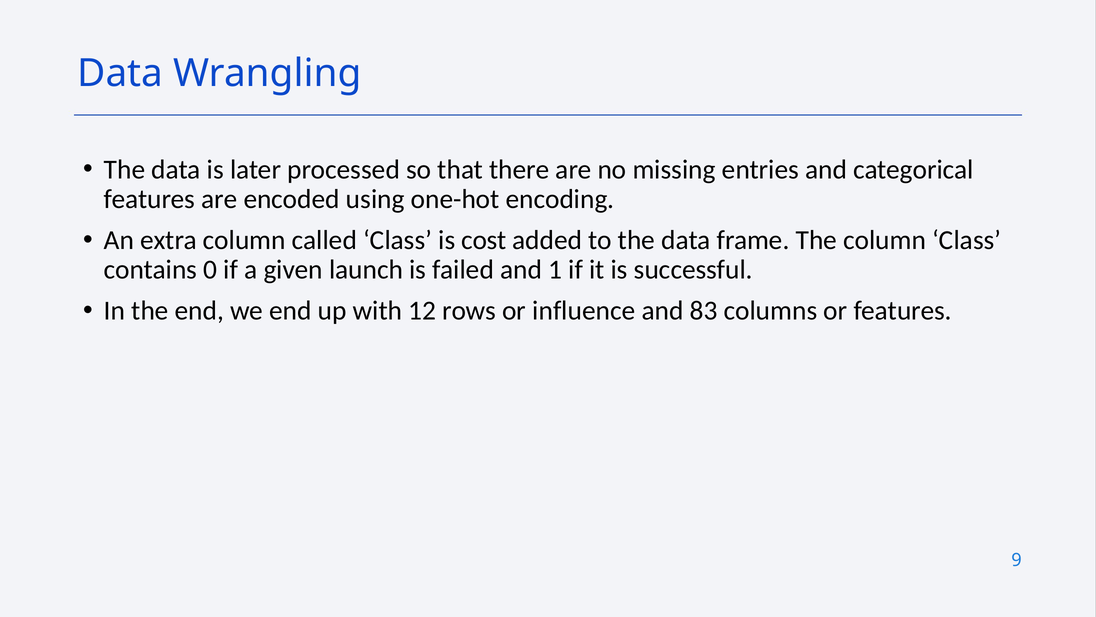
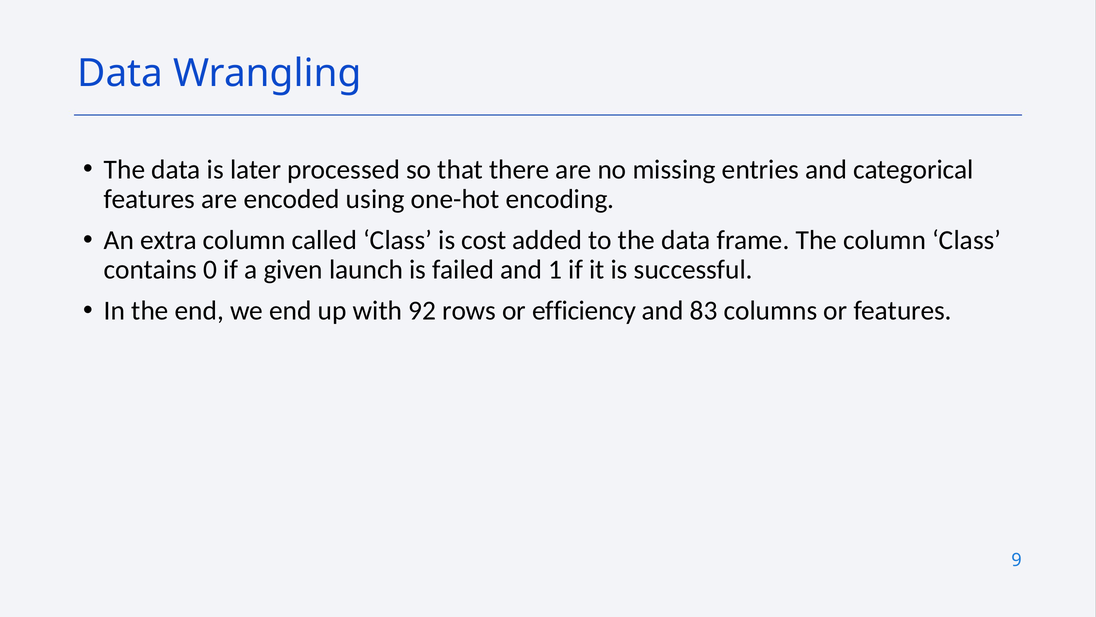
12: 12 -> 92
influence: influence -> efficiency
